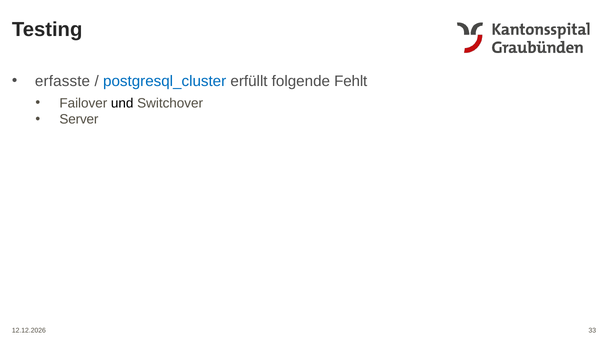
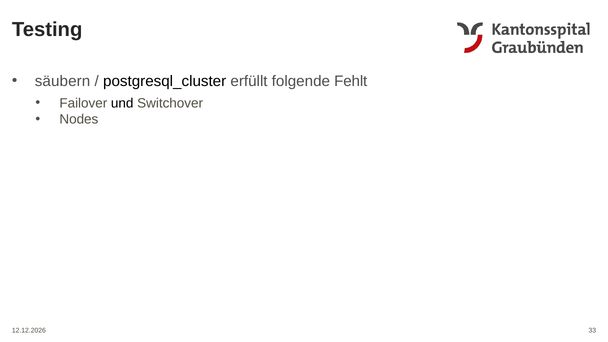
erfasste: erfasste -> säubern
postgresql_cluster colour: blue -> black
Server: Server -> Nodes
